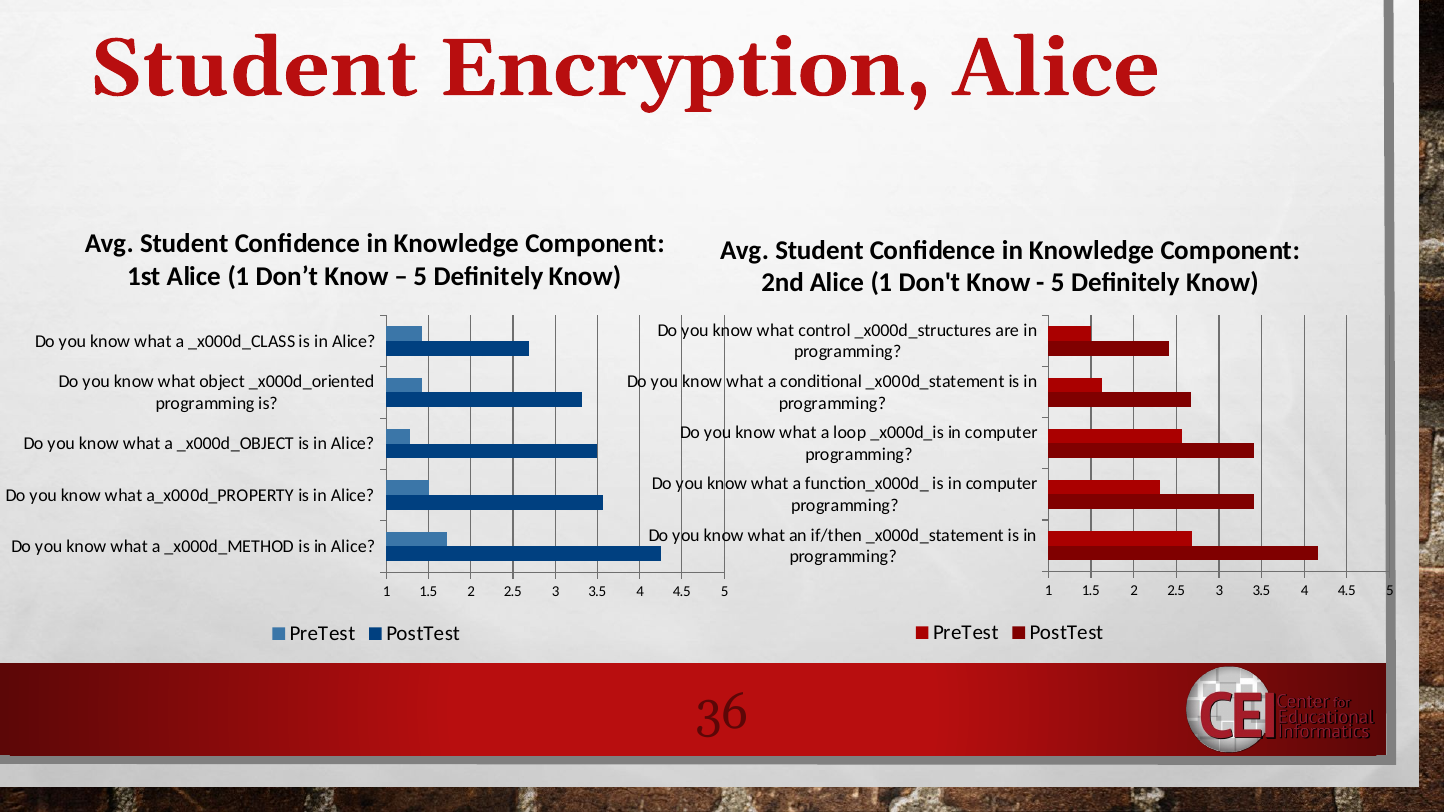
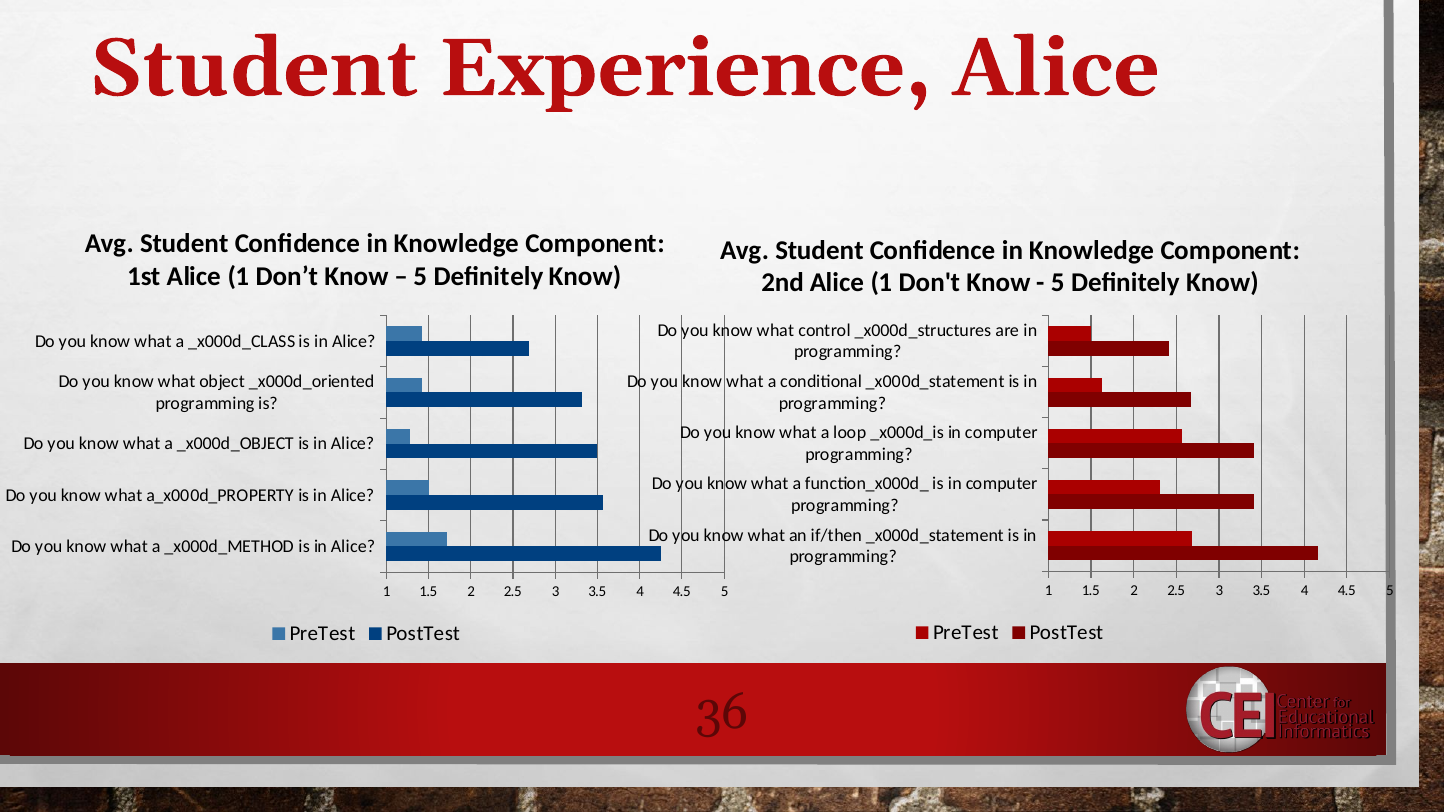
Encryption: Encryption -> Experience
